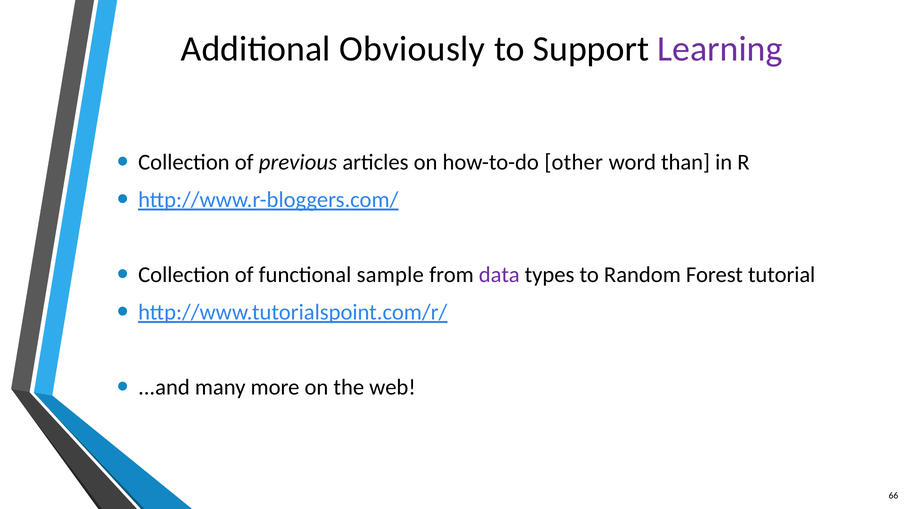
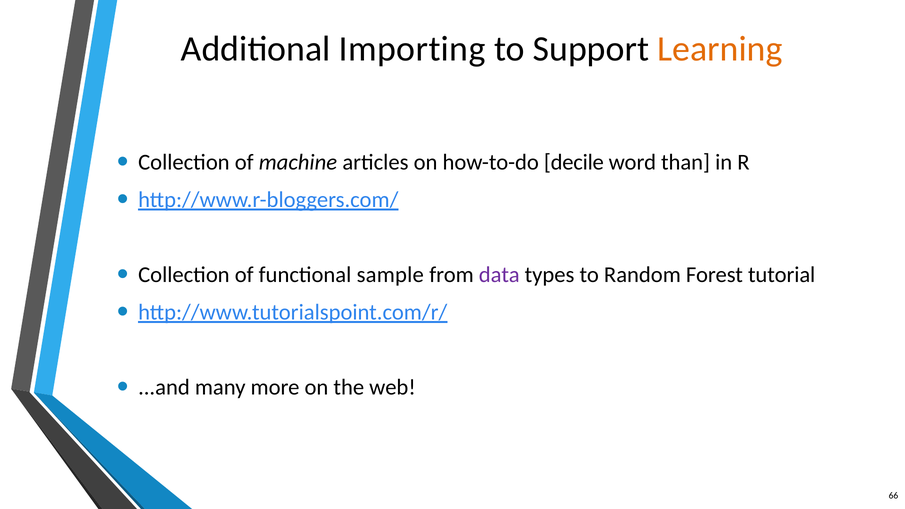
Obviously: Obviously -> Importing
Learning colour: purple -> orange
previous: previous -> machine
other: other -> decile
